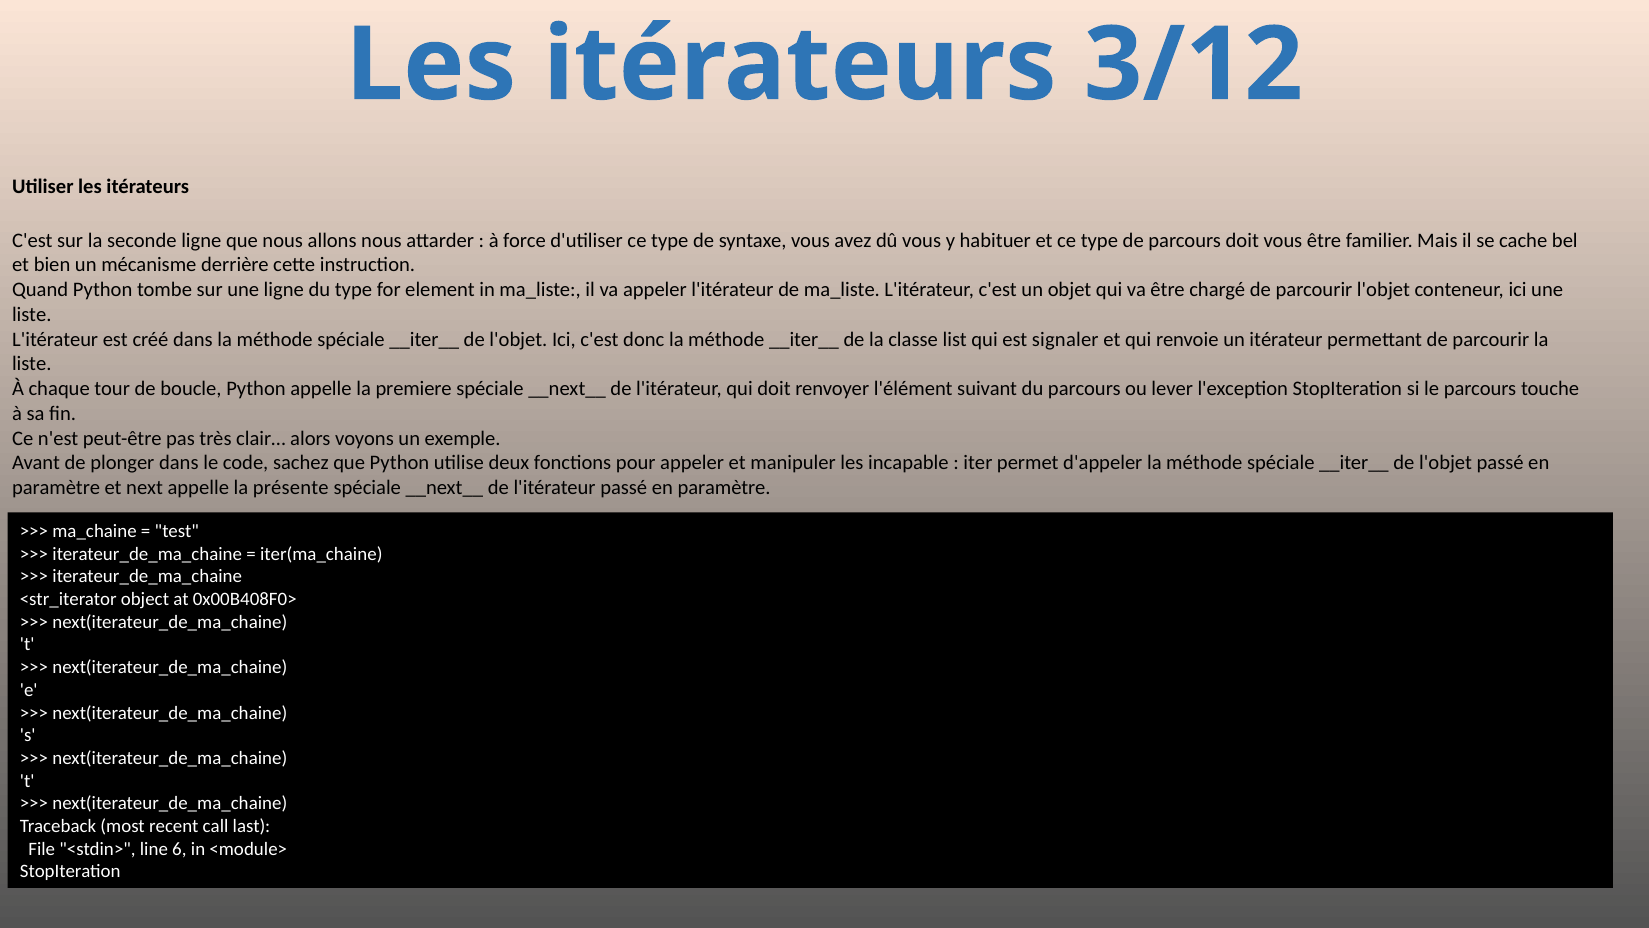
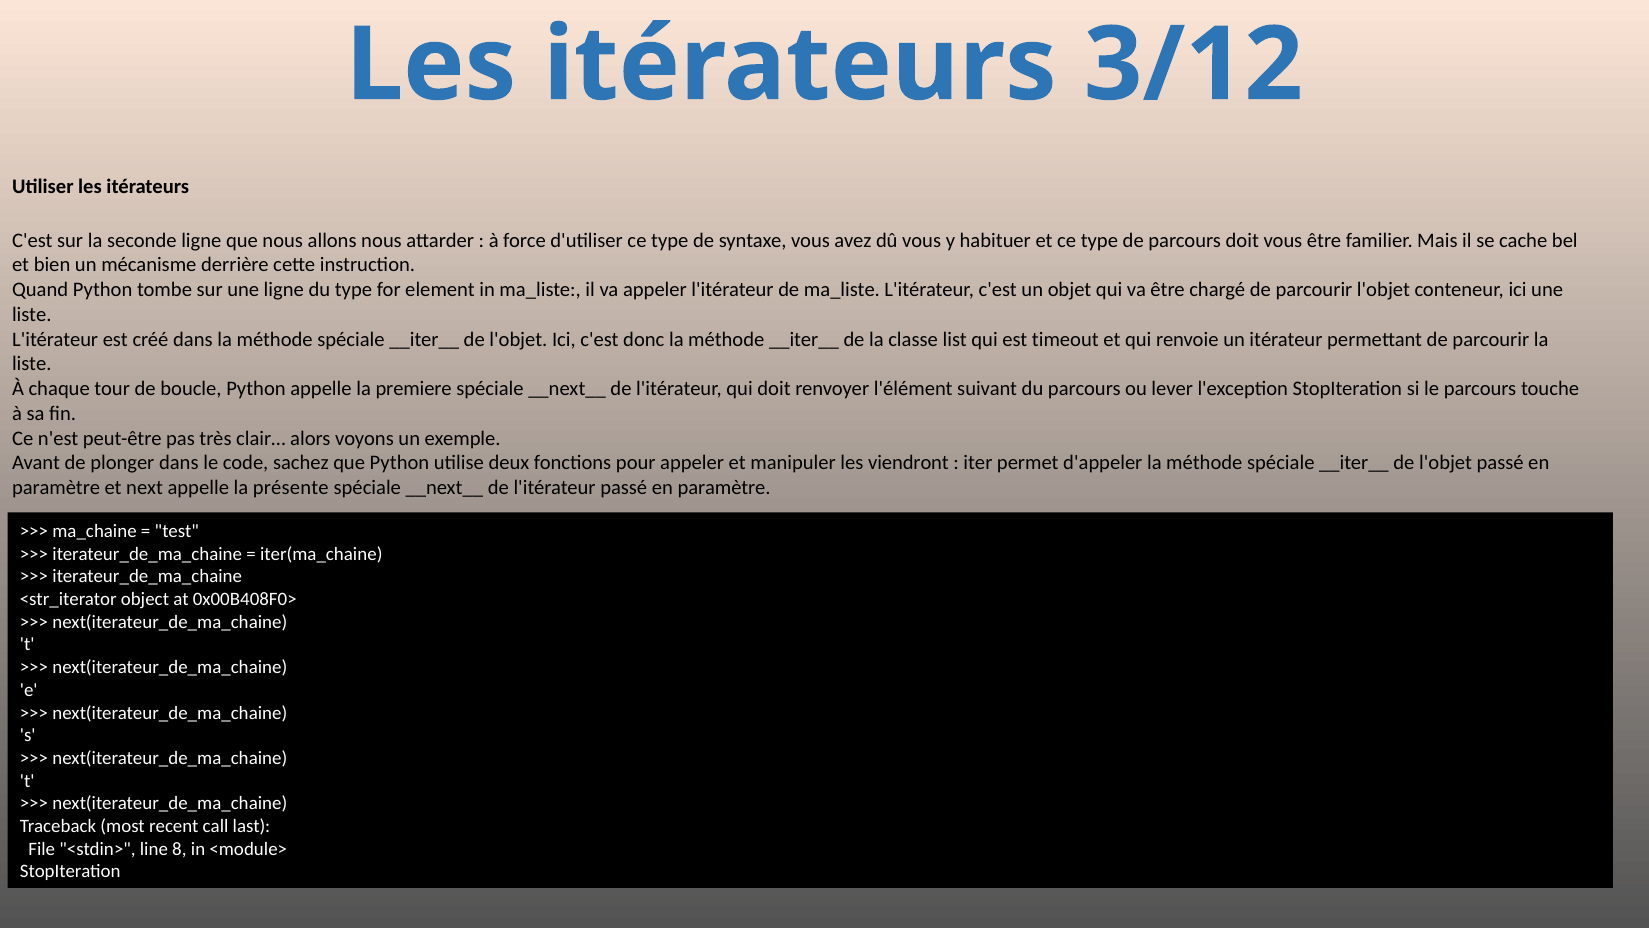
signaler: signaler -> timeout
incapable: incapable -> viendront
6: 6 -> 8
